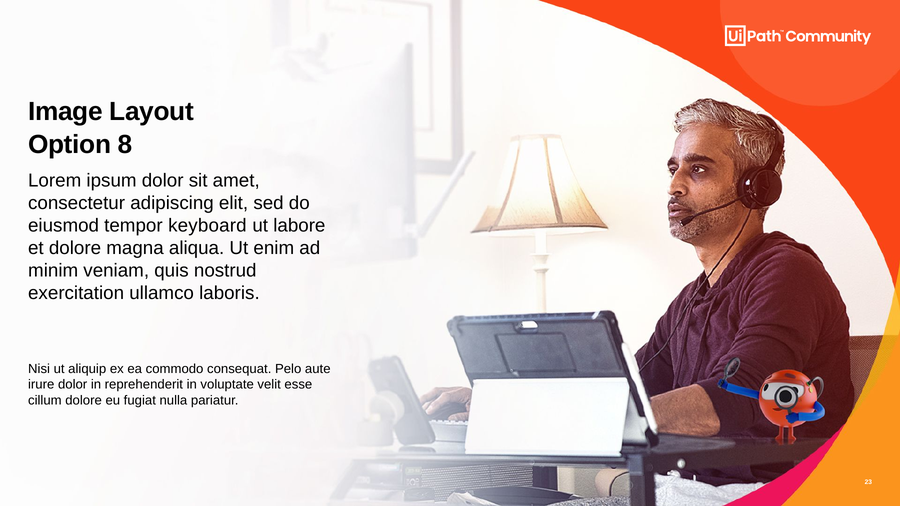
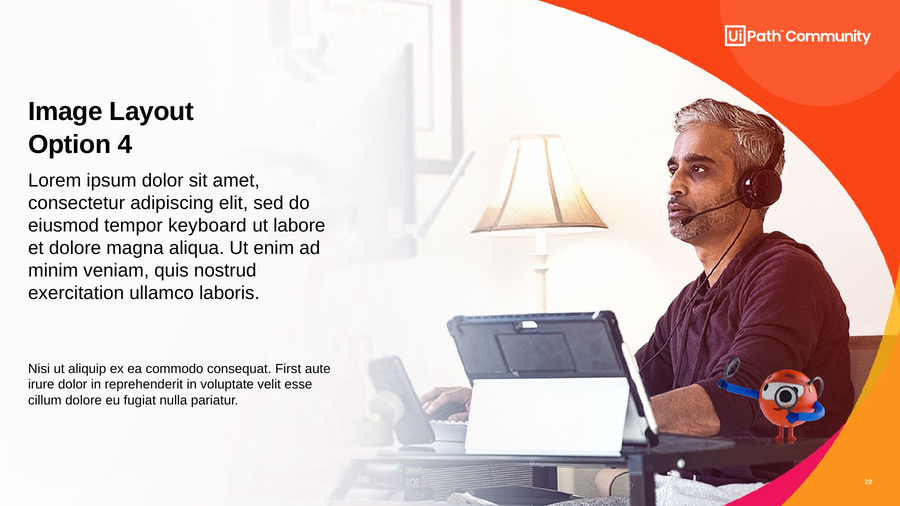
8: 8 -> 4
Pelo: Pelo -> First
